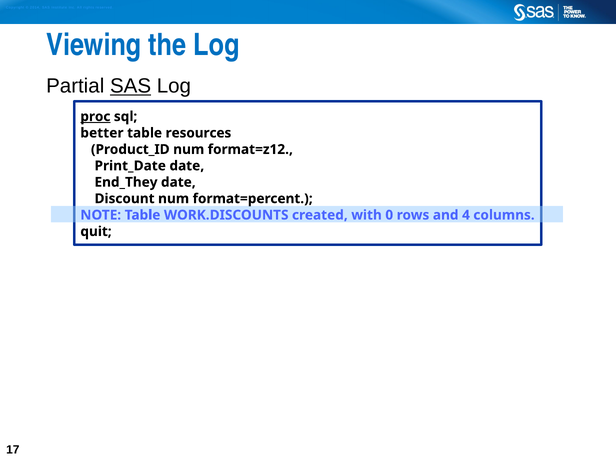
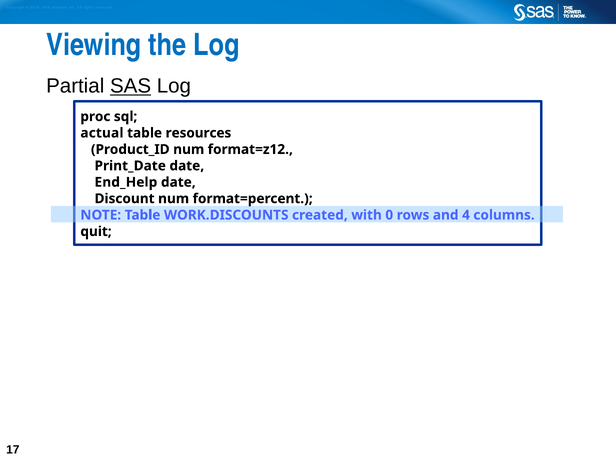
proc underline: present -> none
better: better -> actual
End_They: End_They -> End_Help
